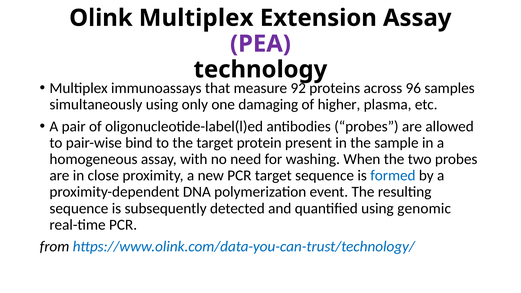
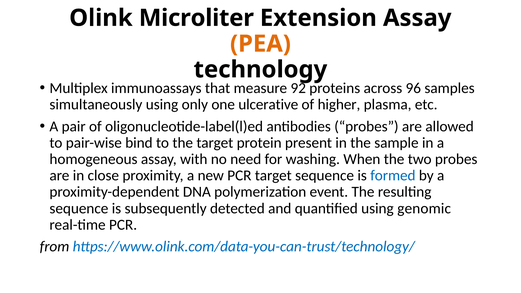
Olink Multiplex: Multiplex -> Microliter
PEA colour: purple -> orange
damaging: damaging -> ulcerative
